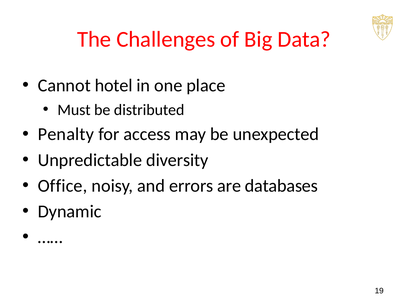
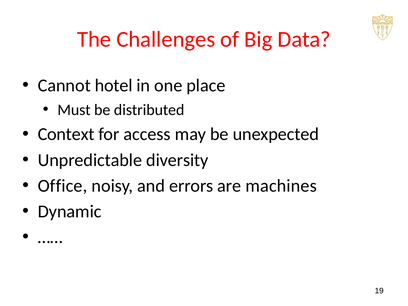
Penalty: Penalty -> Context
databases: databases -> machines
